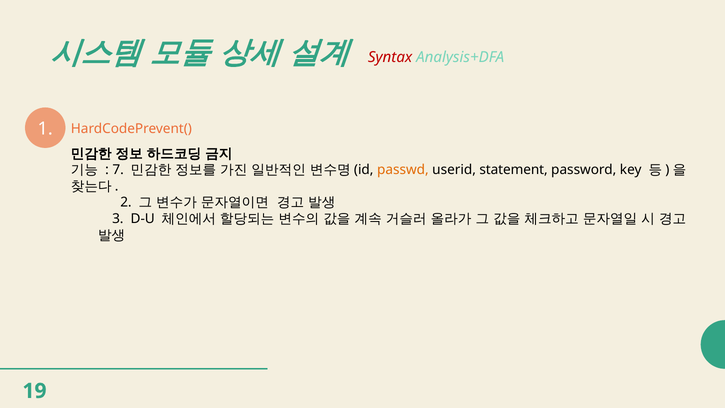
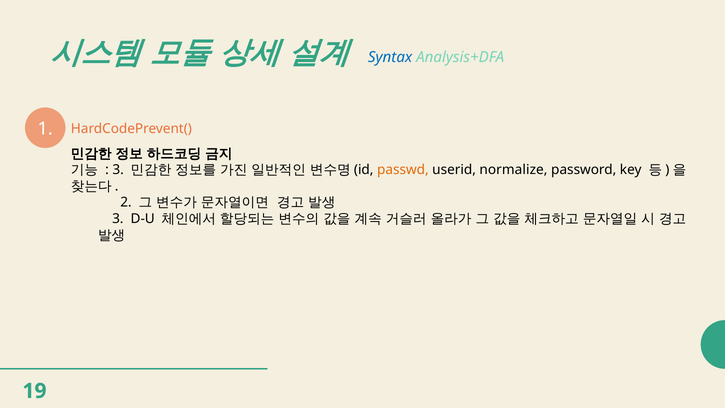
Syntax colour: red -> blue
7 at (118, 170): 7 -> 3
statement: statement -> normalize
